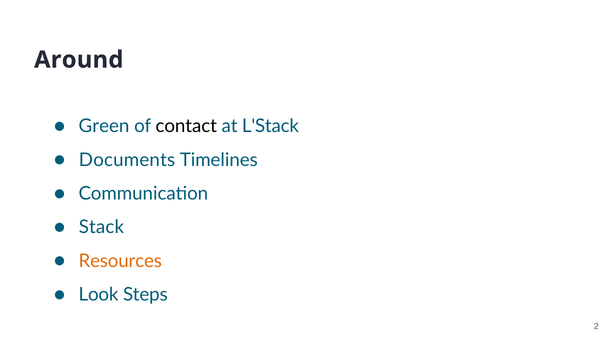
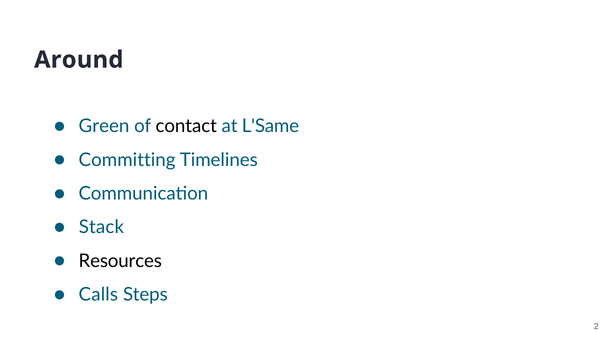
L'Stack: L'Stack -> L'Same
Documents: Documents -> Committing
Resources colour: orange -> black
Look: Look -> Calls
